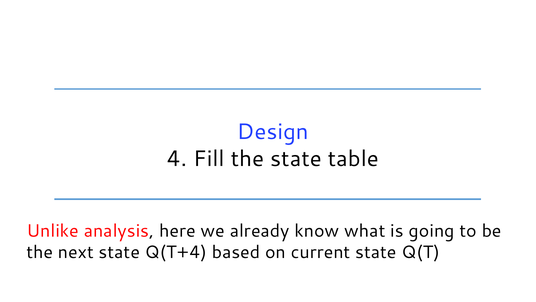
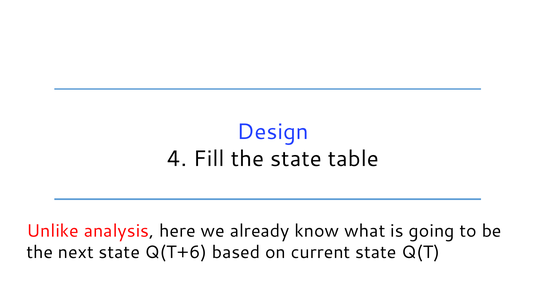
Q(T+4: Q(T+4 -> Q(T+6
